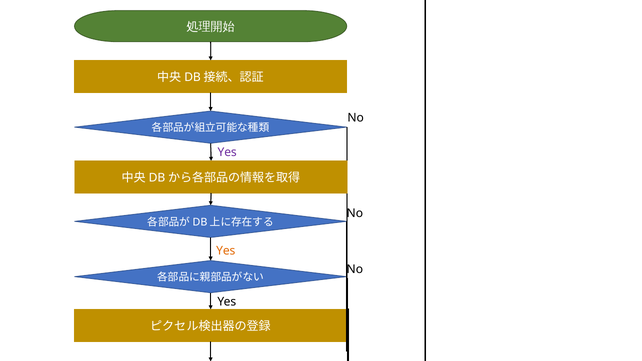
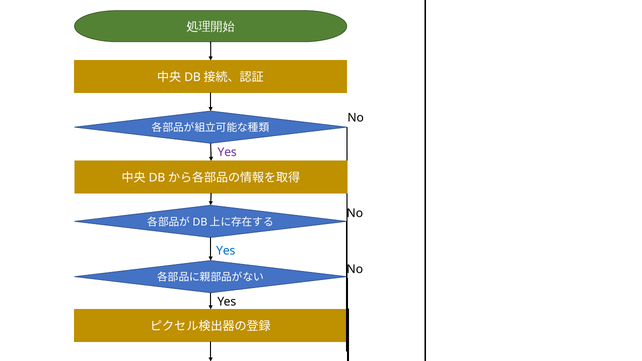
Yes at (226, 251) colour: orange -> blue
